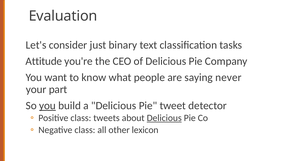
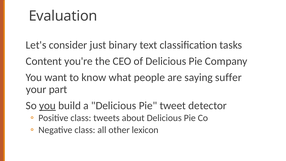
Attitude: Attitude -> Content
never: never -> suffer
Delicious at (164, 118) underline: present -> none
